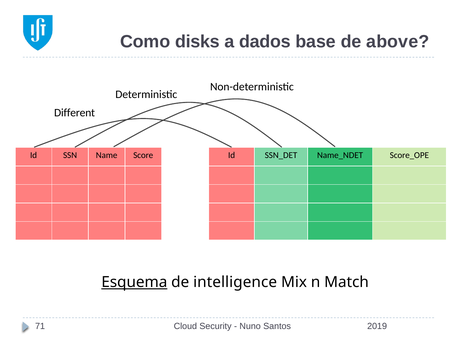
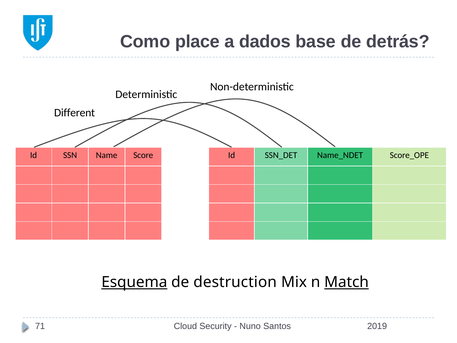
disks: disks -> place
above: above -> detrás
intelligence: intelligence -> destruction
Match underline: none -> present
